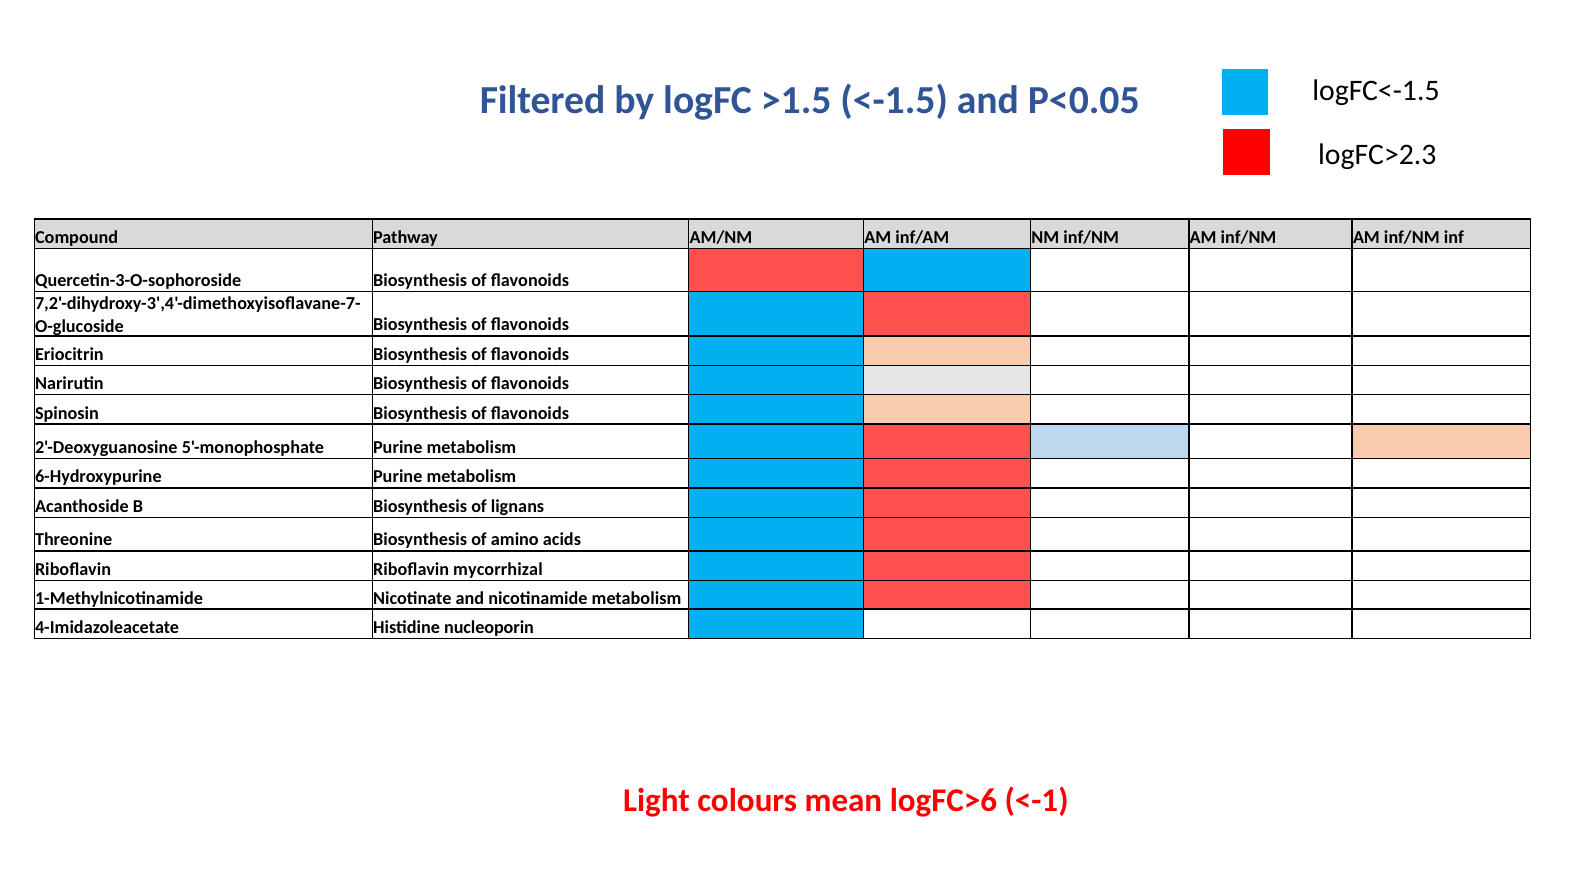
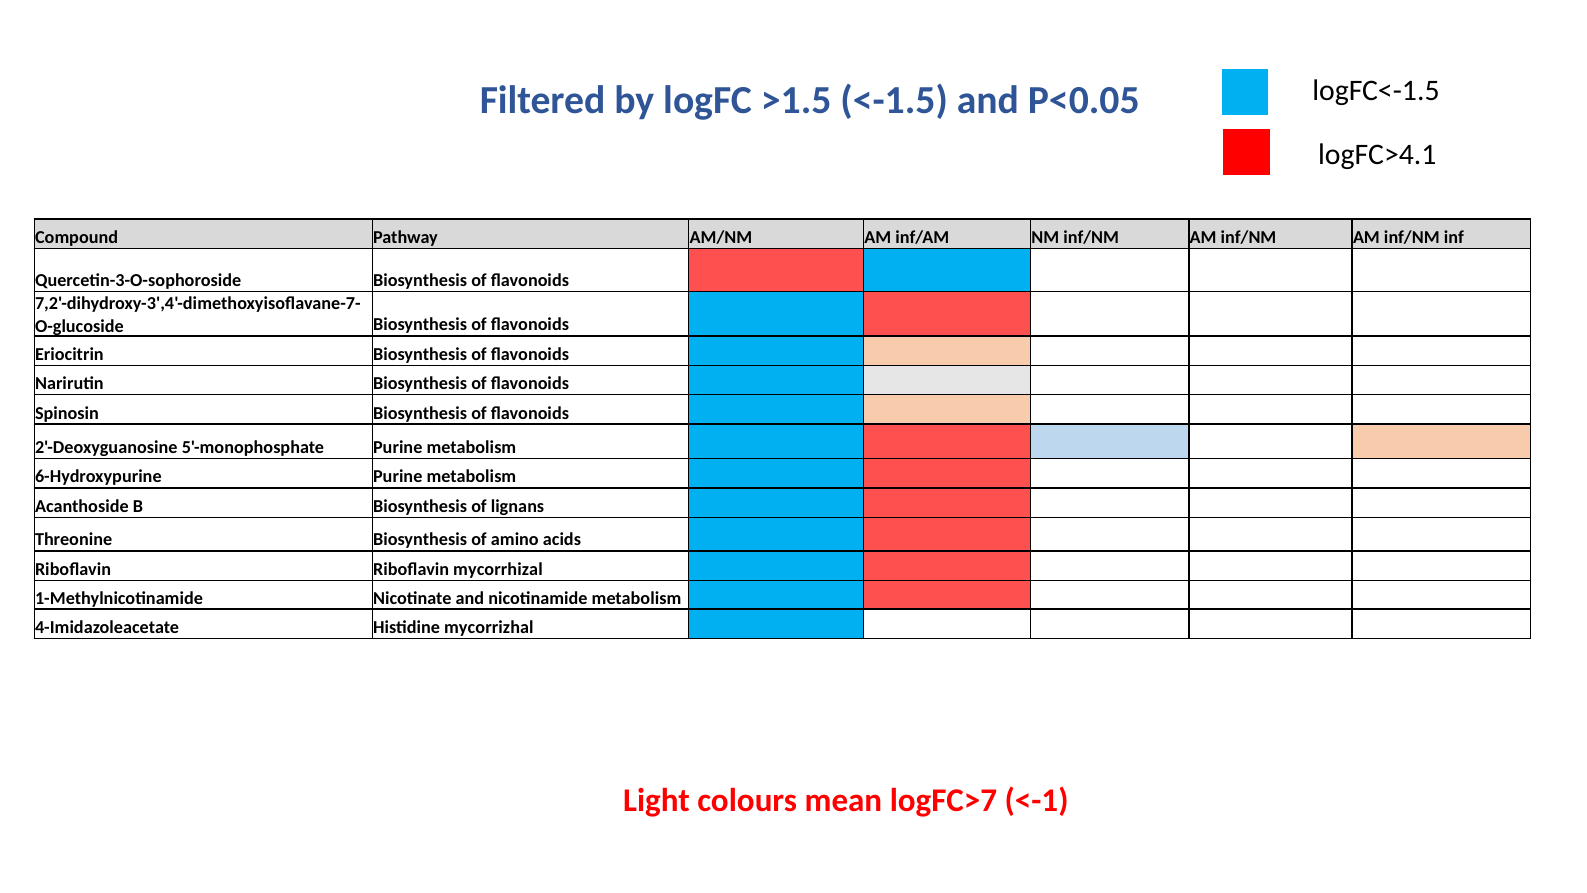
logFC>2.3: logFC>2.3 -> logFC>4.1
nucleoporin: nucleoporin -> mycorrizhal
logFC>6: logFC>6 -> logFC>7
